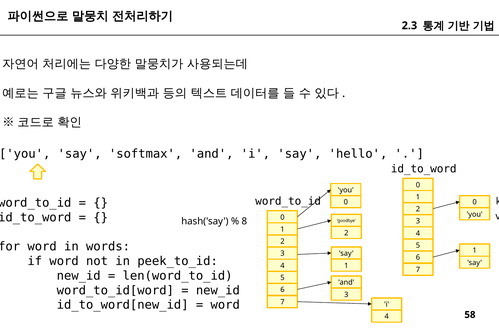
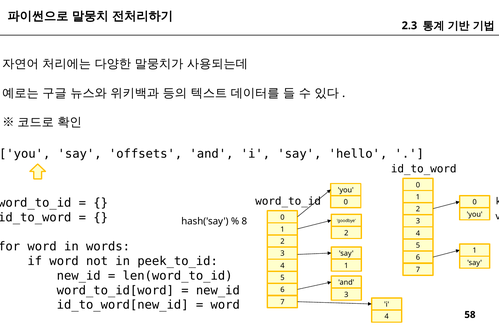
softmax: softmax -> offsets
